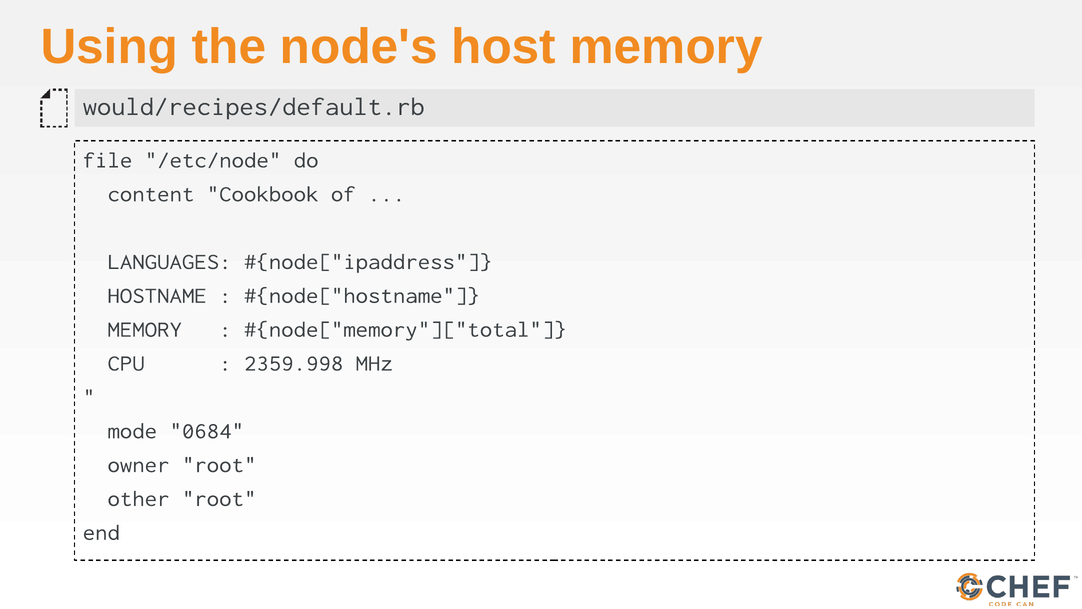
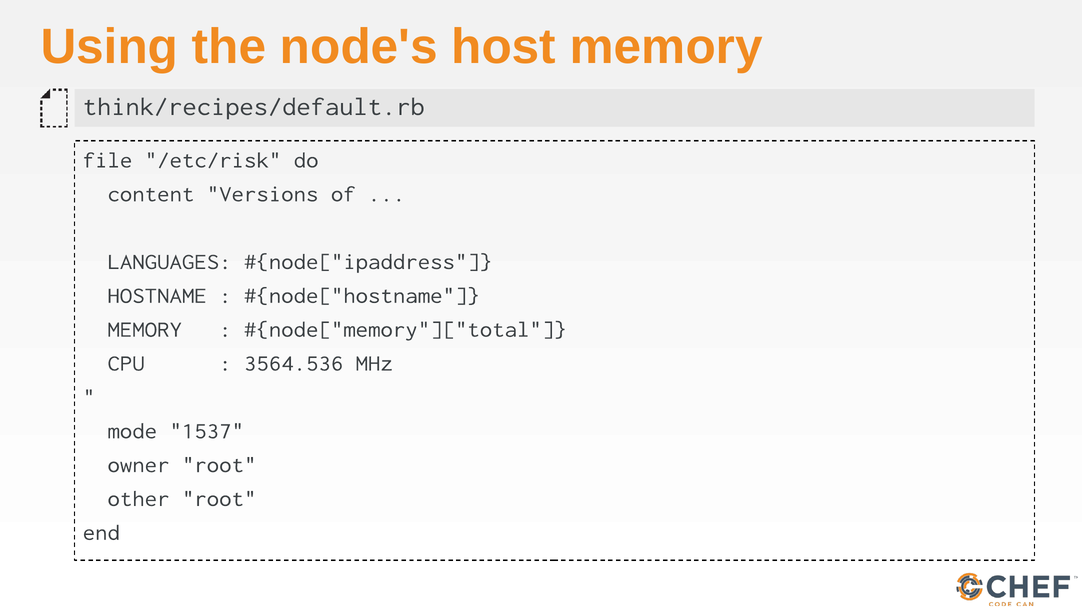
would/recipes/default.rb: would/recipes/default.rb -> think/recipes/default.rb
/etc/node: /etc/node -> /etc/risk
Cookbook: Cookbook -> Versions
2359.998: 2359.998 -> 3564.536
0684: 0684 -> 1537
